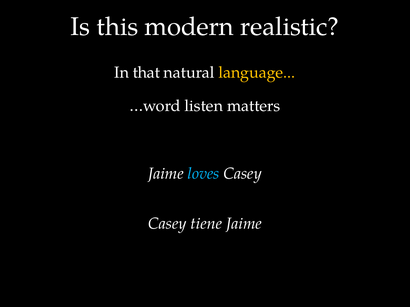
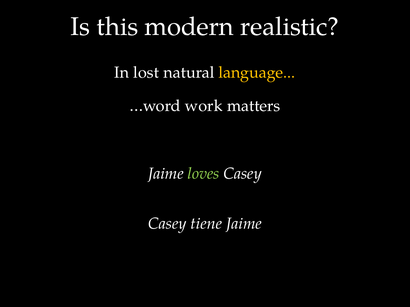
that: that -> lost
listen: listen -> work
loves colour: light blue -> light green
